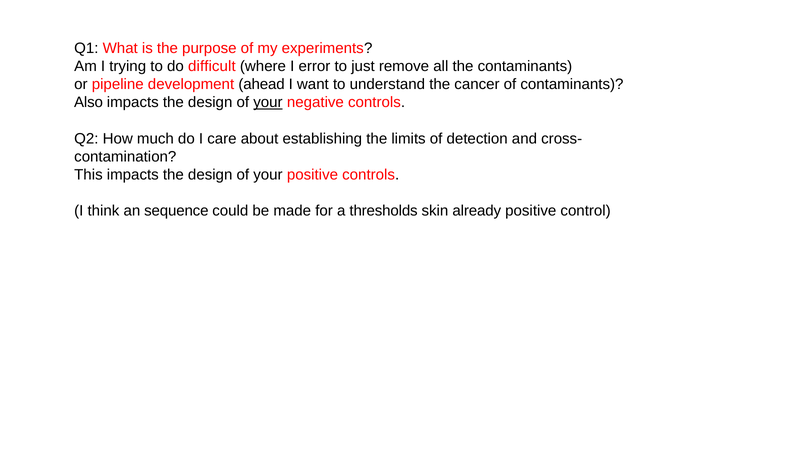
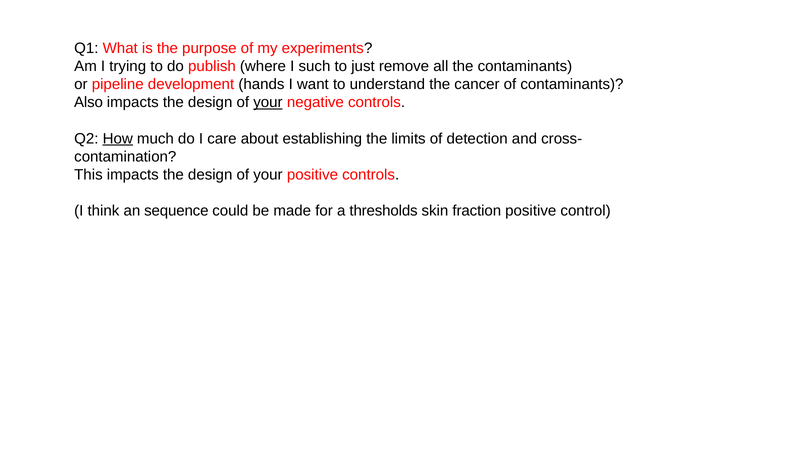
difficult: difficult -> publish
error: error -> such
ahead: ahead -> hands
How underline: none -> present
already: already -> fraction
